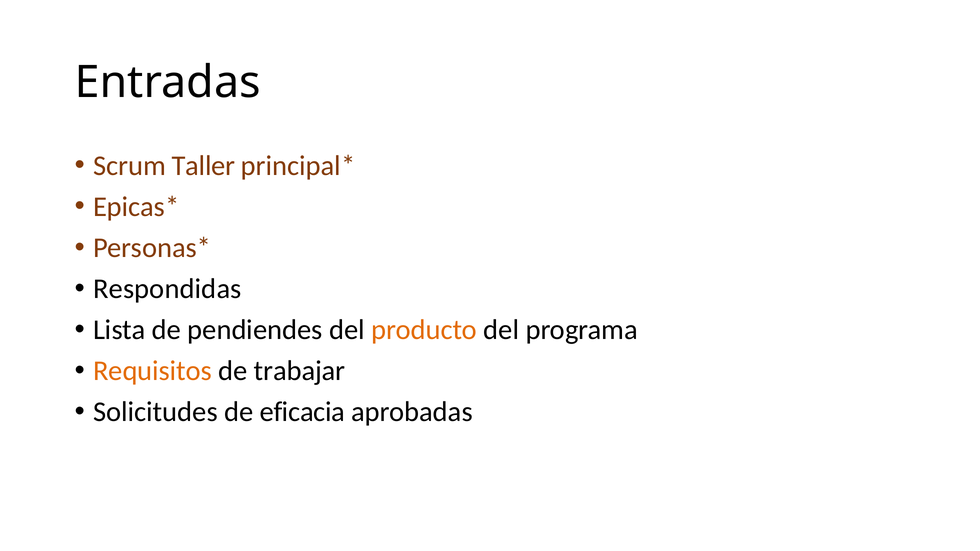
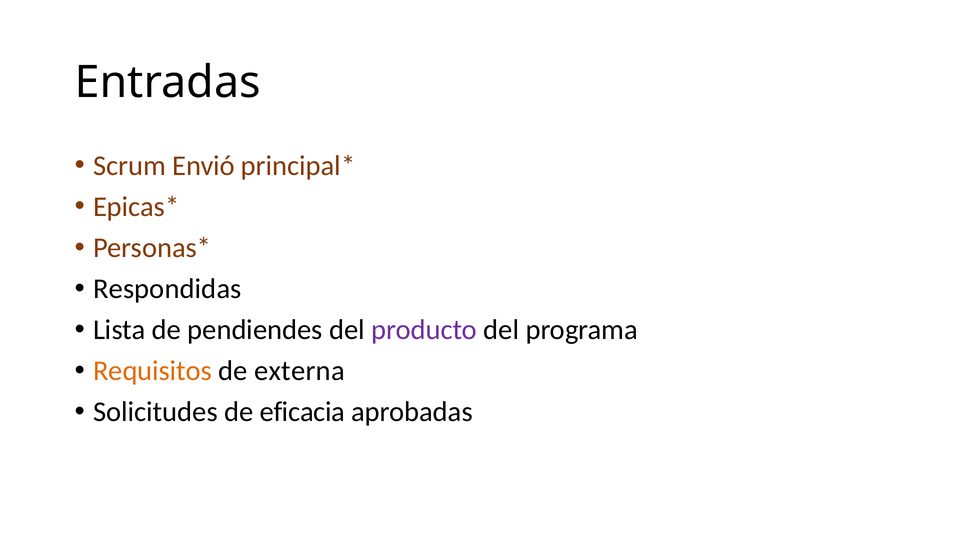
Taller: Taller -> Envió
producto colour: orange -> purple
trabajar: trabajar -> externa
